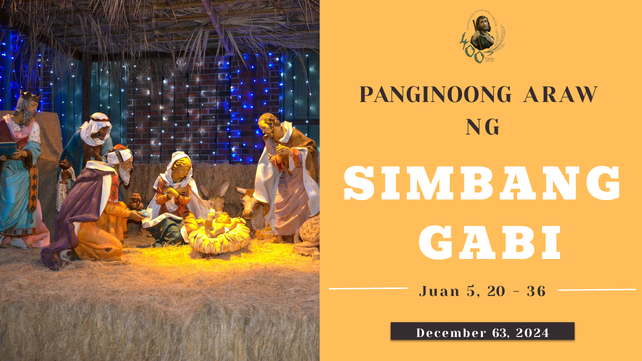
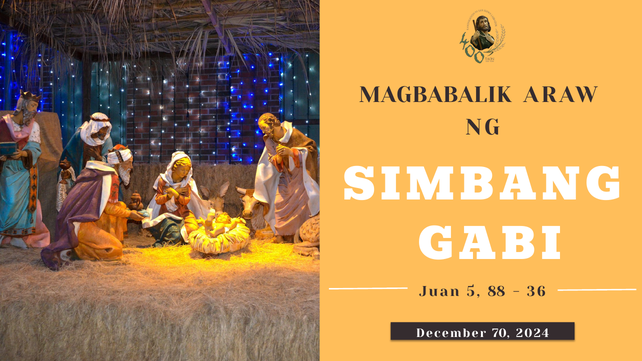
PANGINOONG: PANGINOONG -> MAGBABALIK
20: 20 -> 88
63: 63 -> 70
